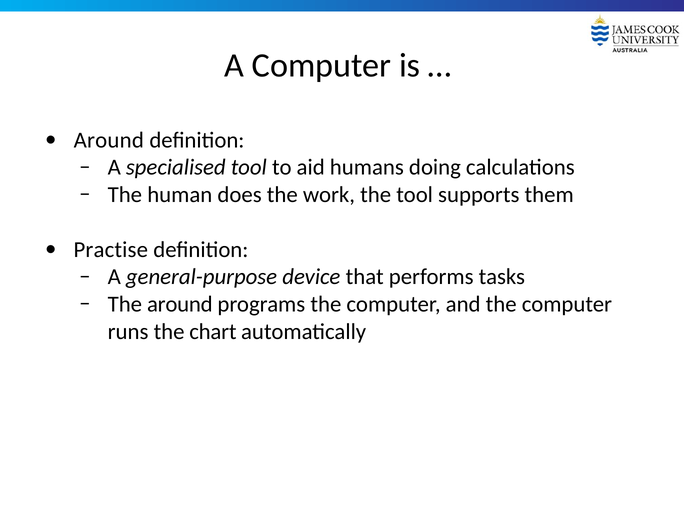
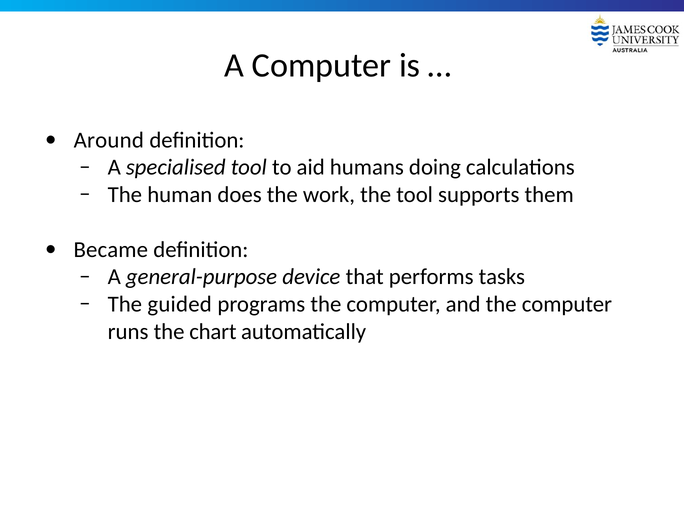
Practise: Practise -> Became
The around: around -> guided
